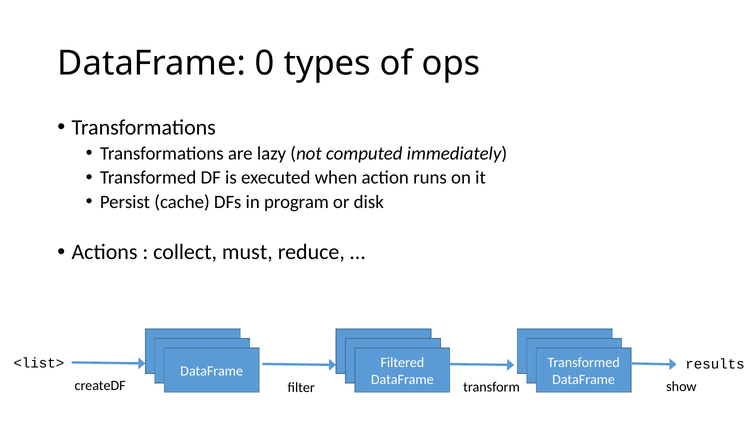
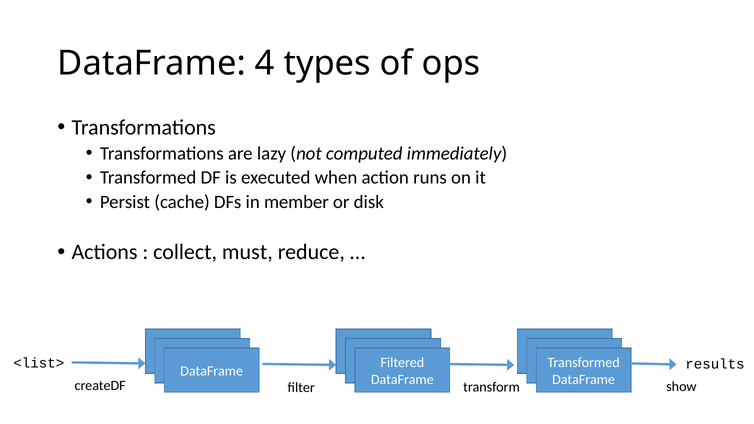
0: 0 -> 4
program: program -> member
